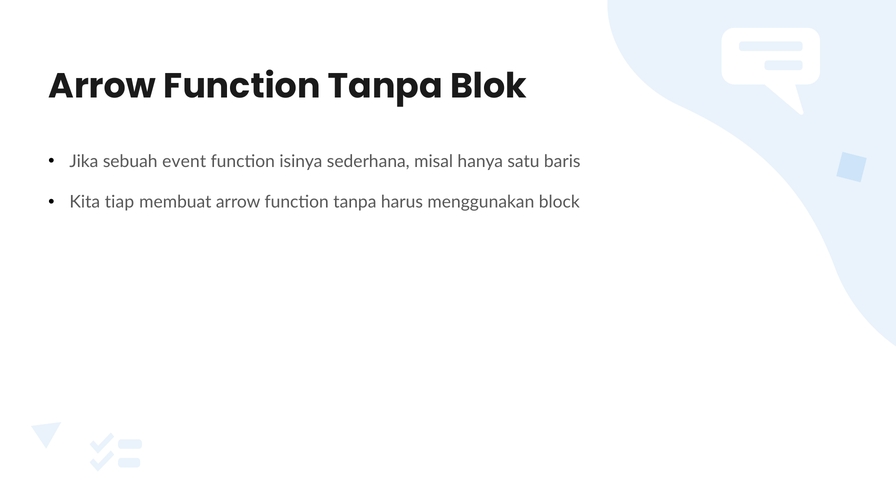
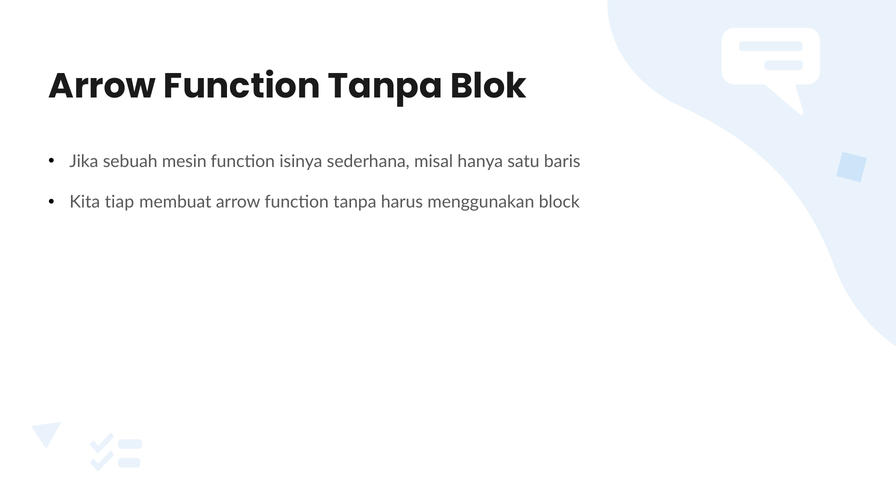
event: event -> mesin
